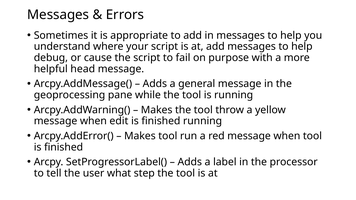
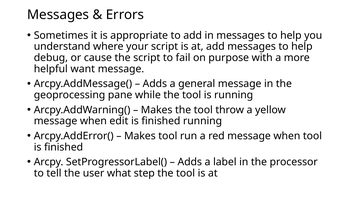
head: head -> want
